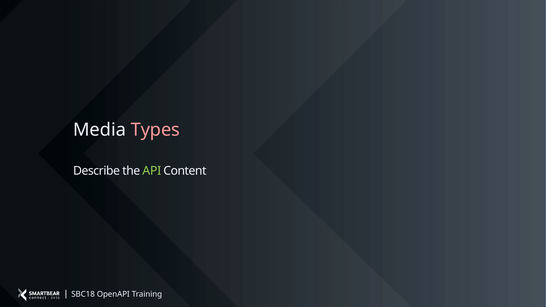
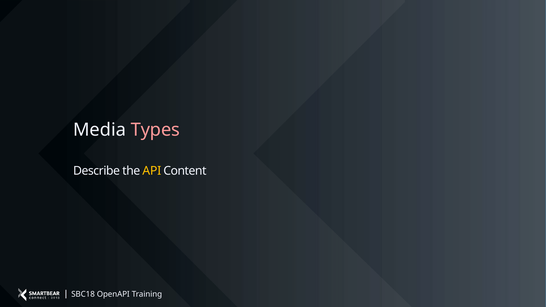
API colour: light green -> yellow
